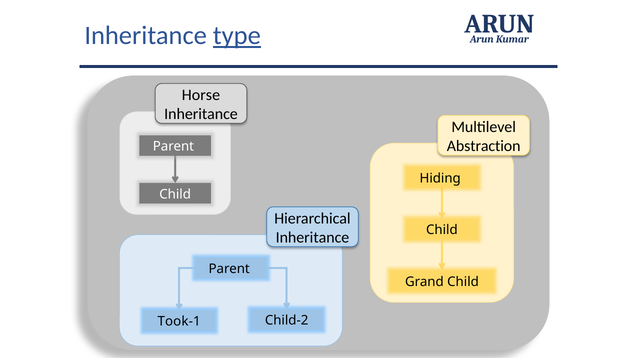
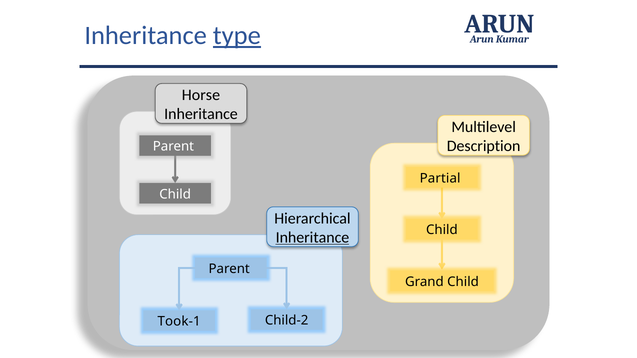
Abstraction: Abstraction -> Description
Hiding: Hiding -> Partial
Inheritance at (312, 238) underline: none -> present
